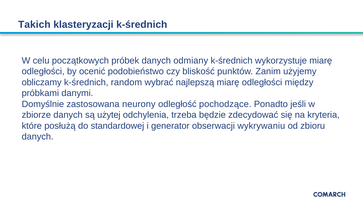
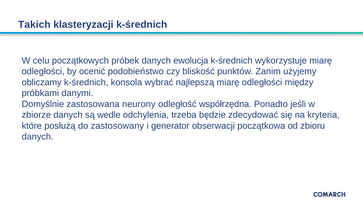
odmiany: odmiany -> ewolucja
random: random -> konsola
pochodzące: pochodzące -> współrzędna
użytej: użytej -> wedle
standardowej: standardowej -> zastosowany
wykrywaniu: wykrywaniu -> początkowa
